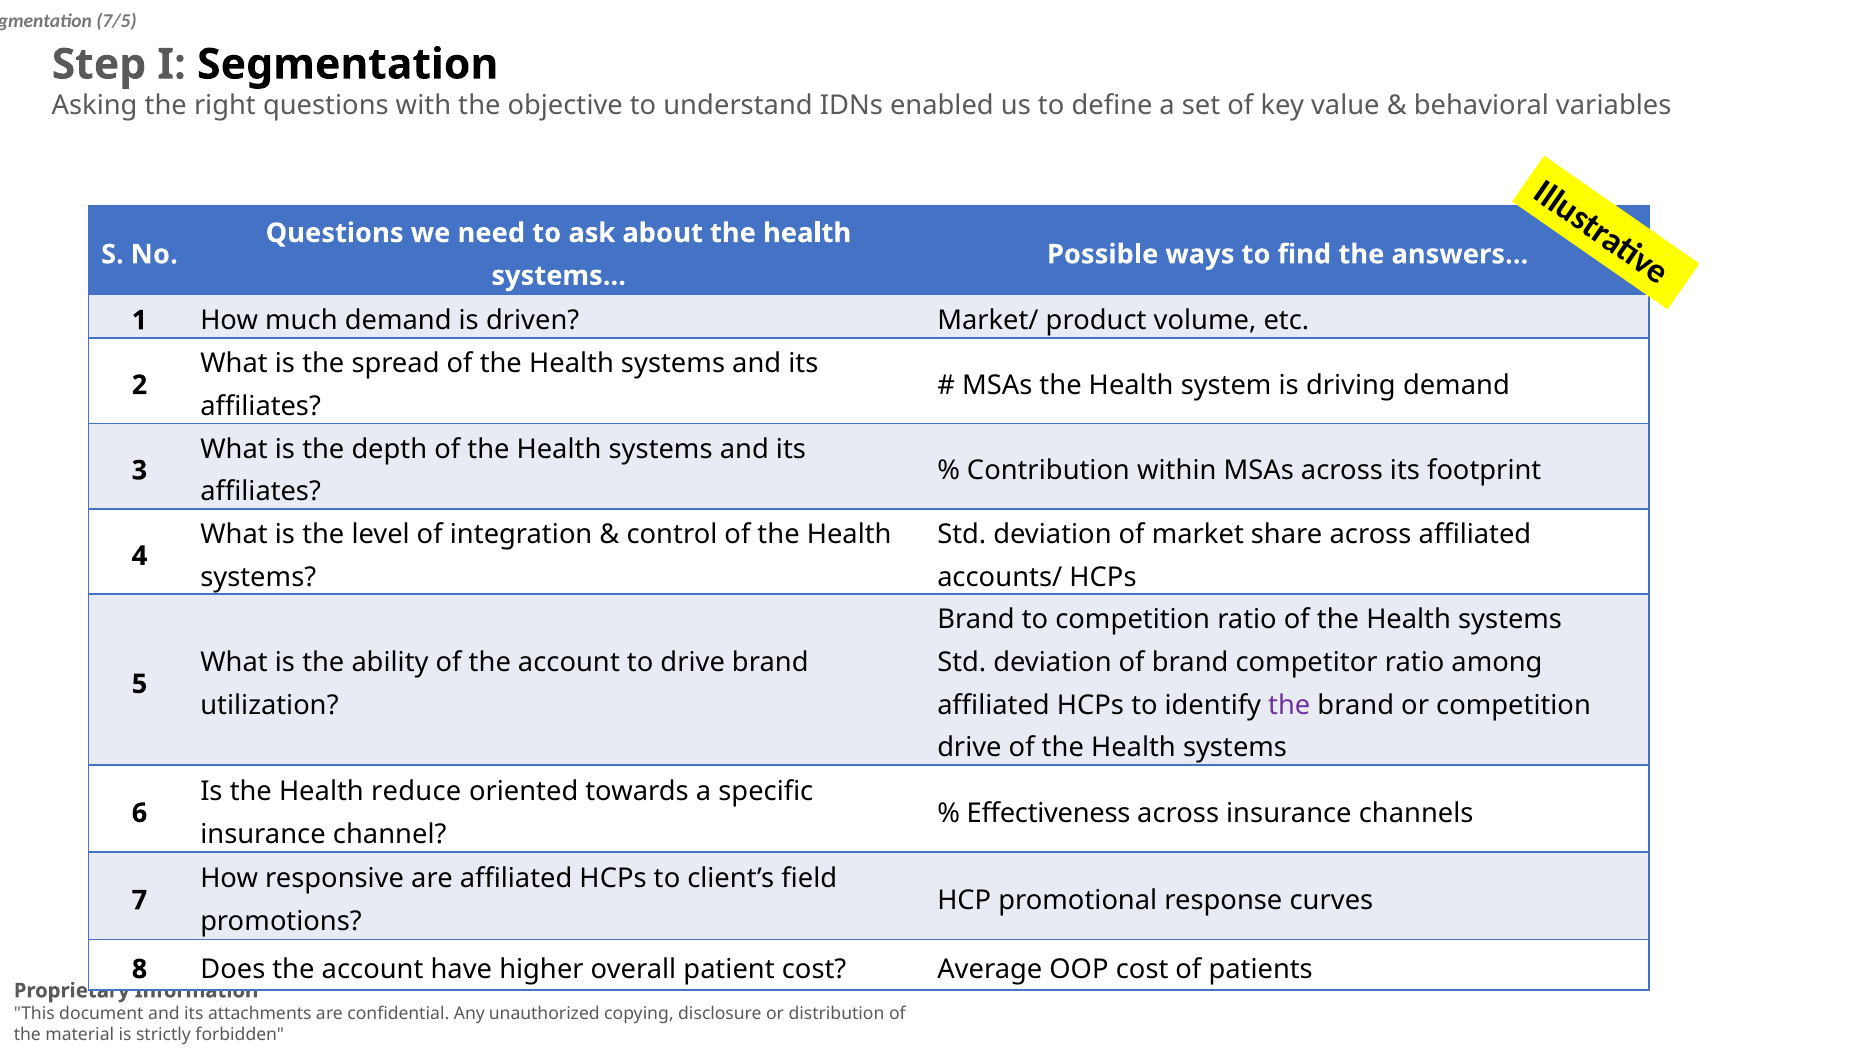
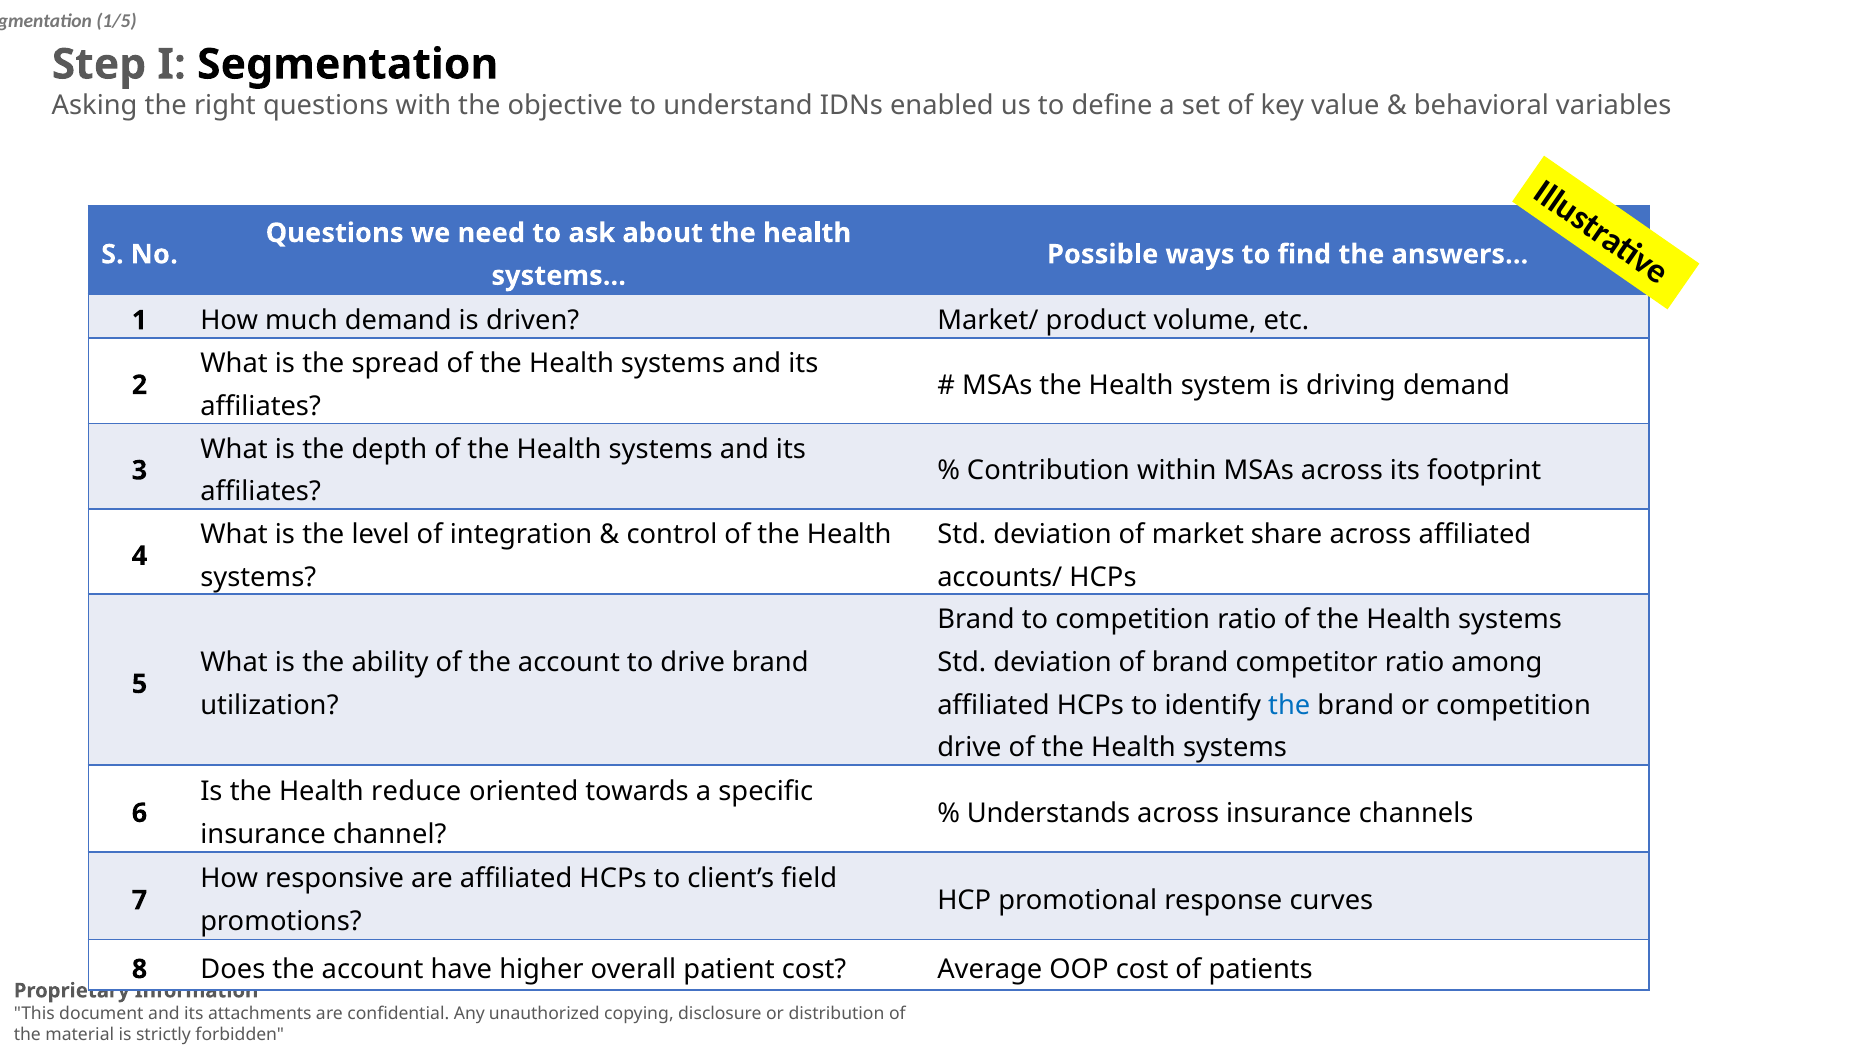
7/5: 7/5 -> 1/5
the at (1289, 706) colour: purple -> blue
Effectiveness: Effectiveness -> Understands
